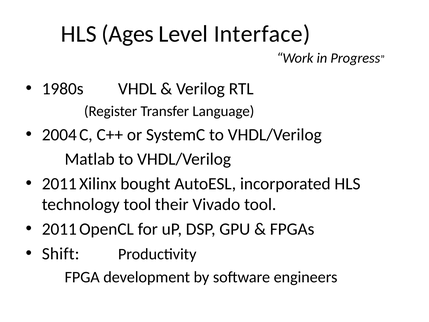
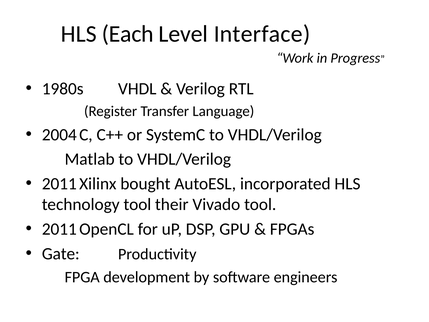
Ages: Ages -> Each
Shift: Shift -> Gate
